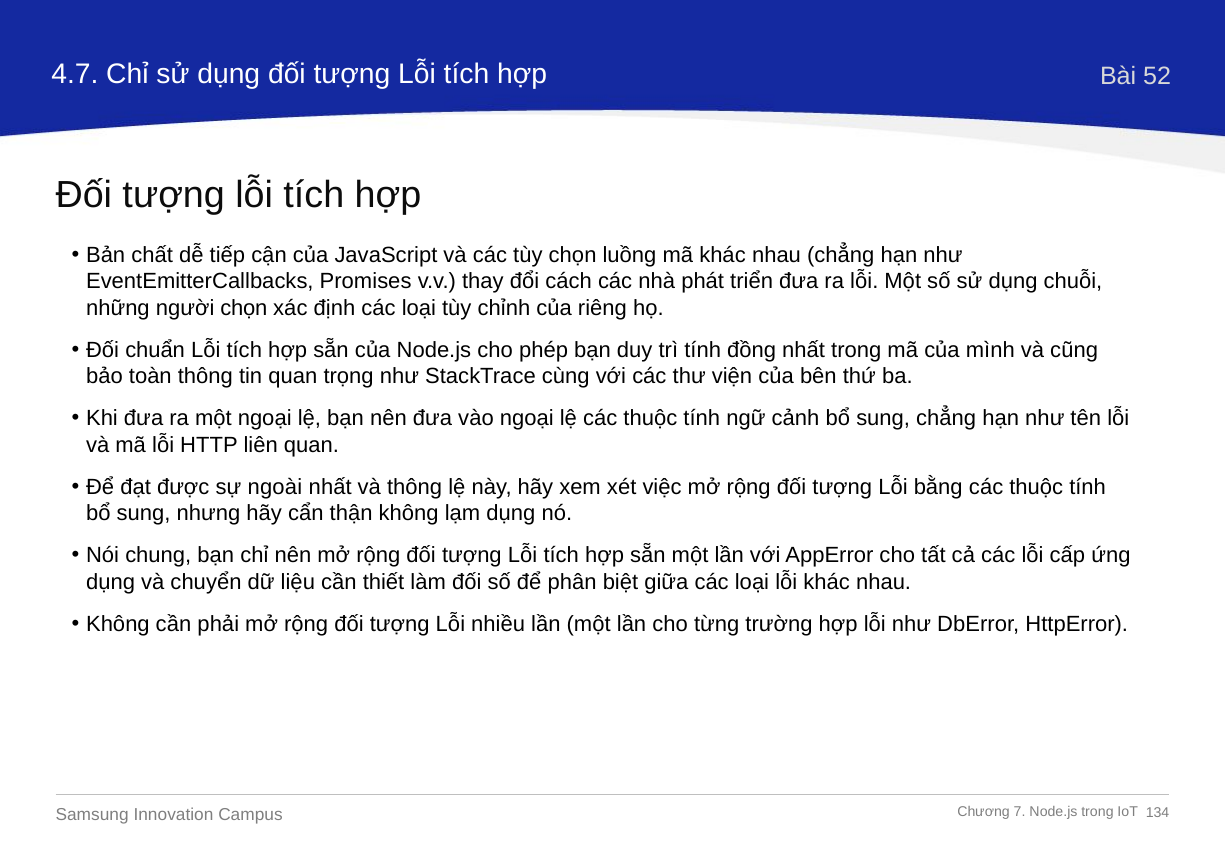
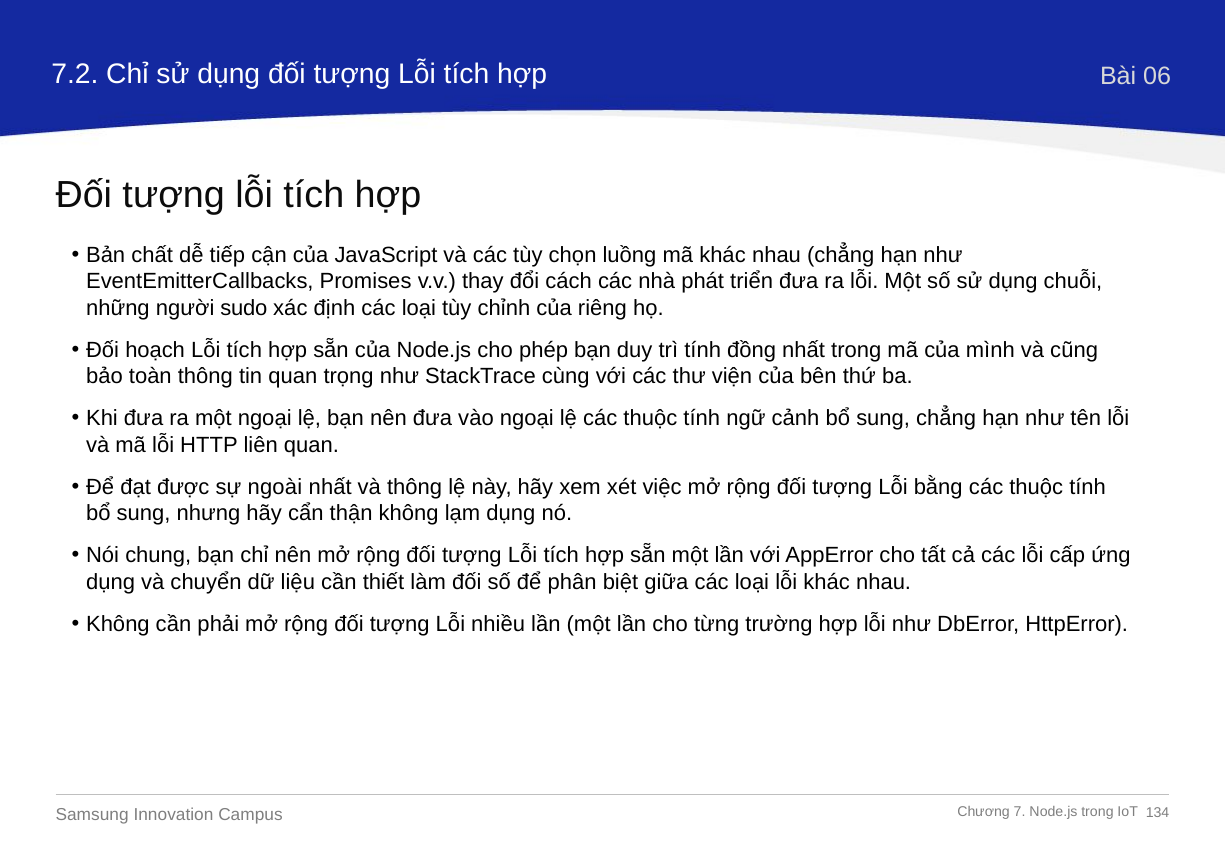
4.7: 4.7 -> 7.2
52: 52 -> 06
người chọn: chọn -> sudo
chuẩn: chuẩn -> hoạch
